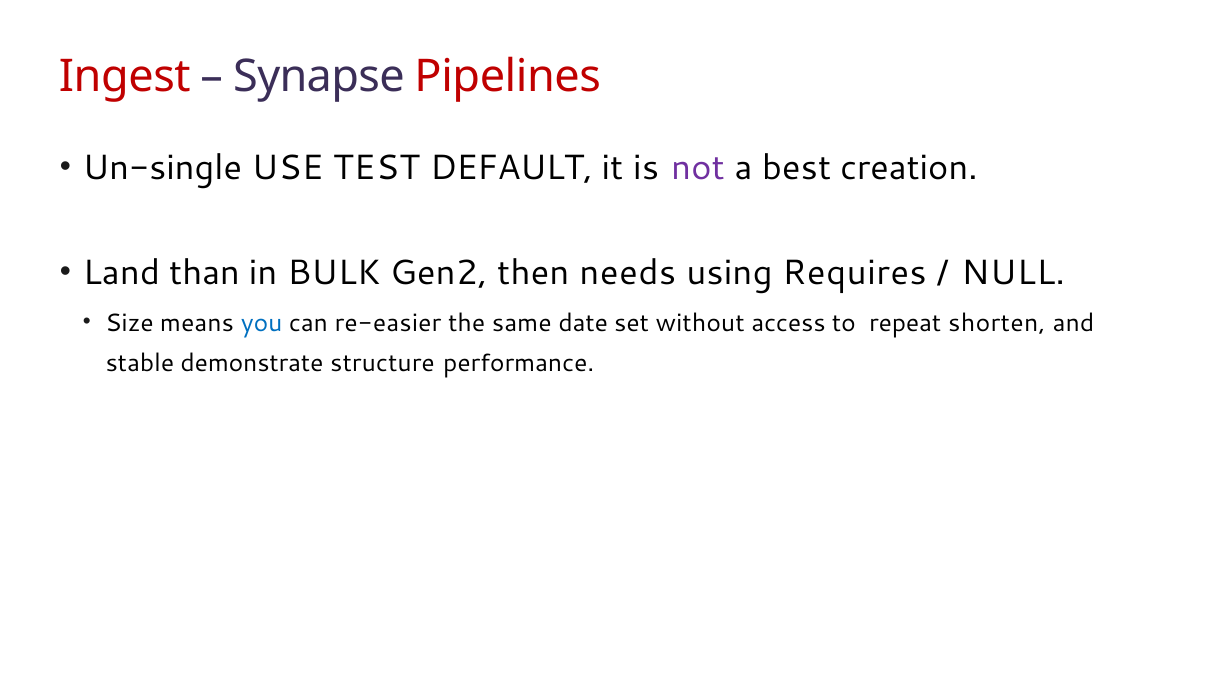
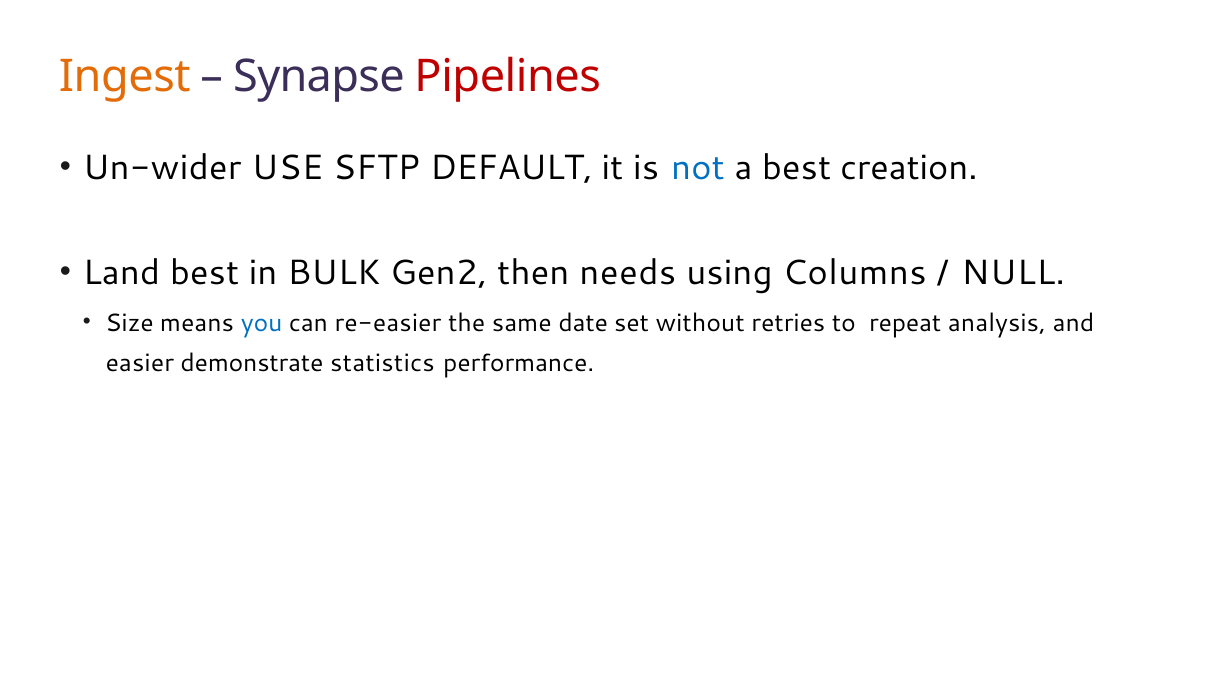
Ingest colour: red -> orange
Un-single: Un-single -> Un-wider
TEST: TEST -> SFTP
not colour: purple -> blue
Land than: than -> best
Requires: Requires -> Columns
access: access -> retries
shorten: shorten -> analysis
stable: stable -> easier
structure: structure -> statistics
